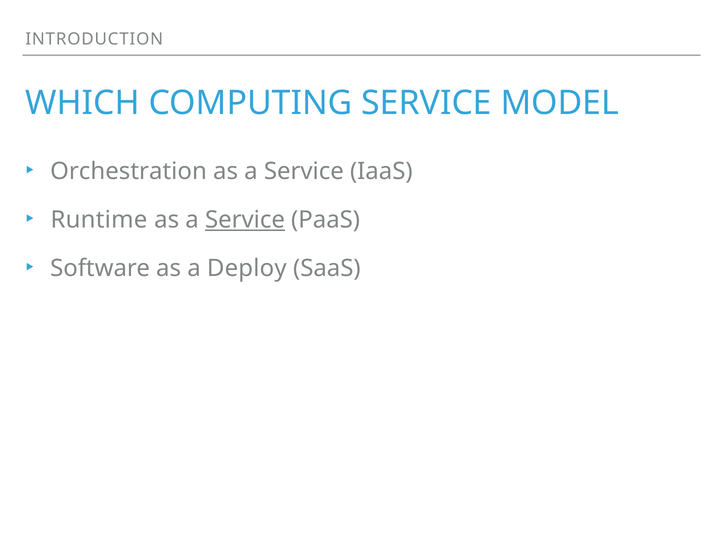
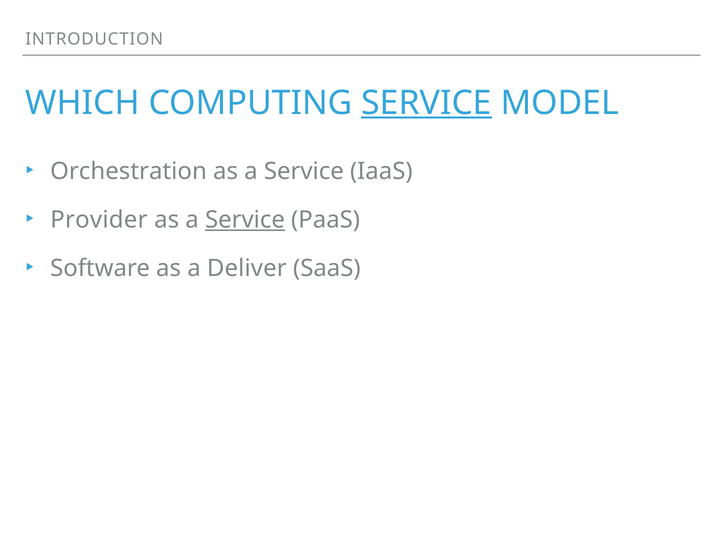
SERVICE at (427, 103) underline: none -> present
Runtime: Runtime -> Provider
Deploy: Deploy -> Deliver
